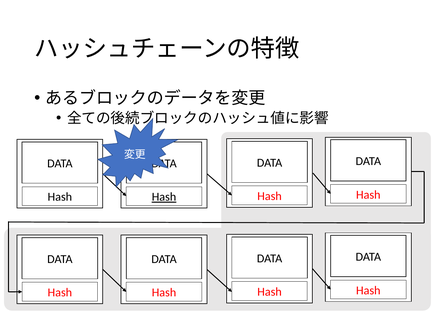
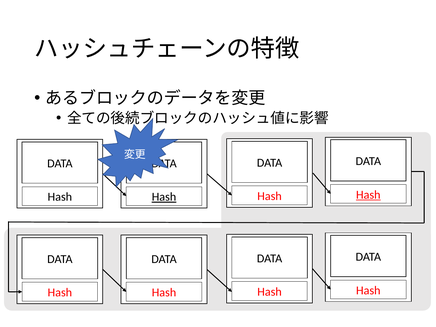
Hash at (368, 195) underline: none -> present
